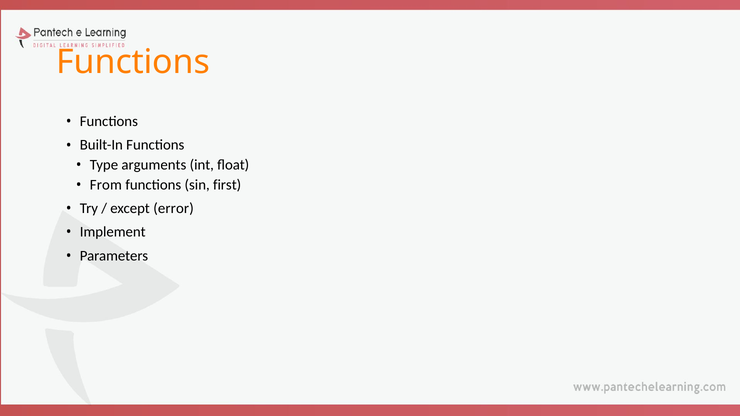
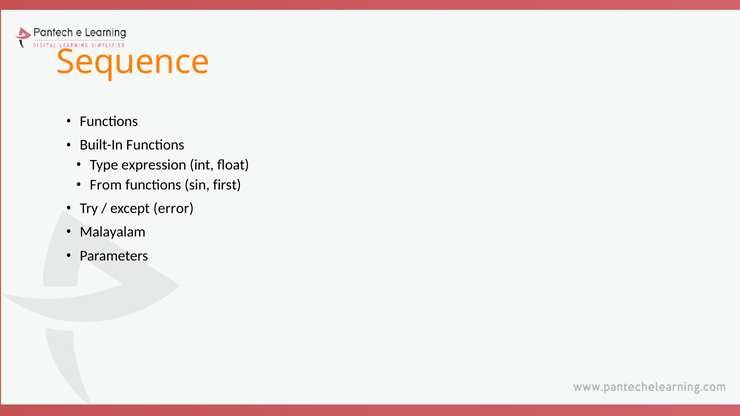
Functions at (133, 62): Functions -> Sequence
arguments: arguments -> expression
Implement: Implement -> Malayalam
